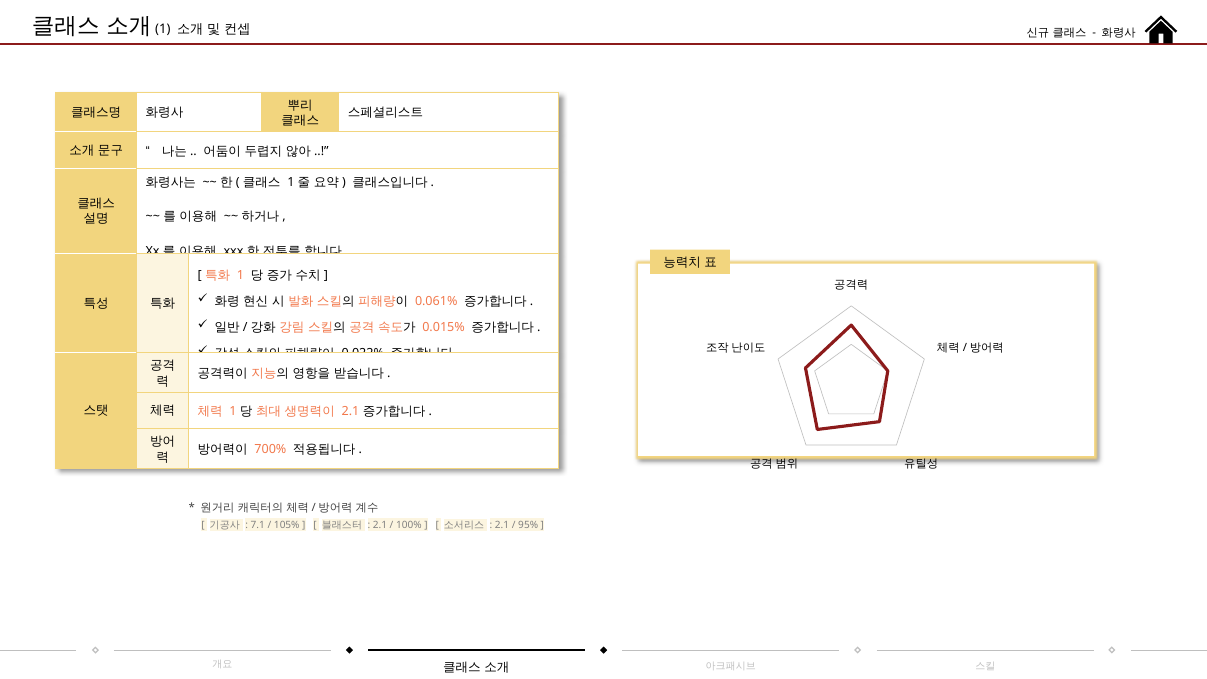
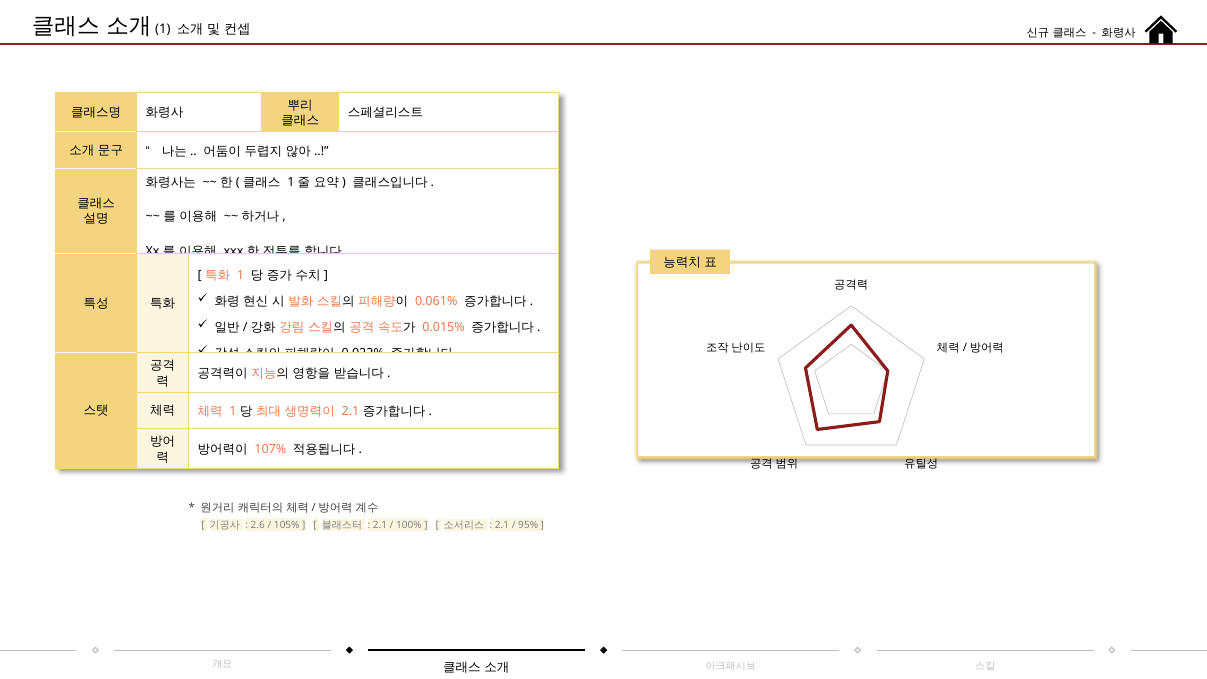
700%: 700% -> 107%
7.1: 7.1 -> 2.6
